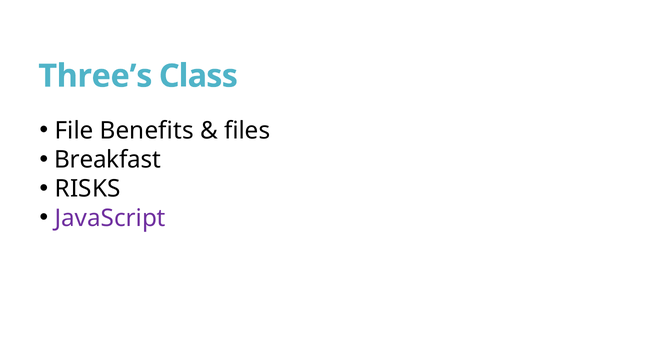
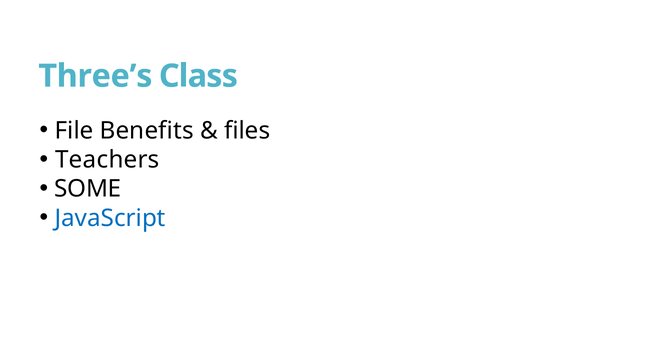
Breakfast: Breakfast -> Teachers
RISKS: RISKS -> SOME
JavaScript colour: purple -> blue
